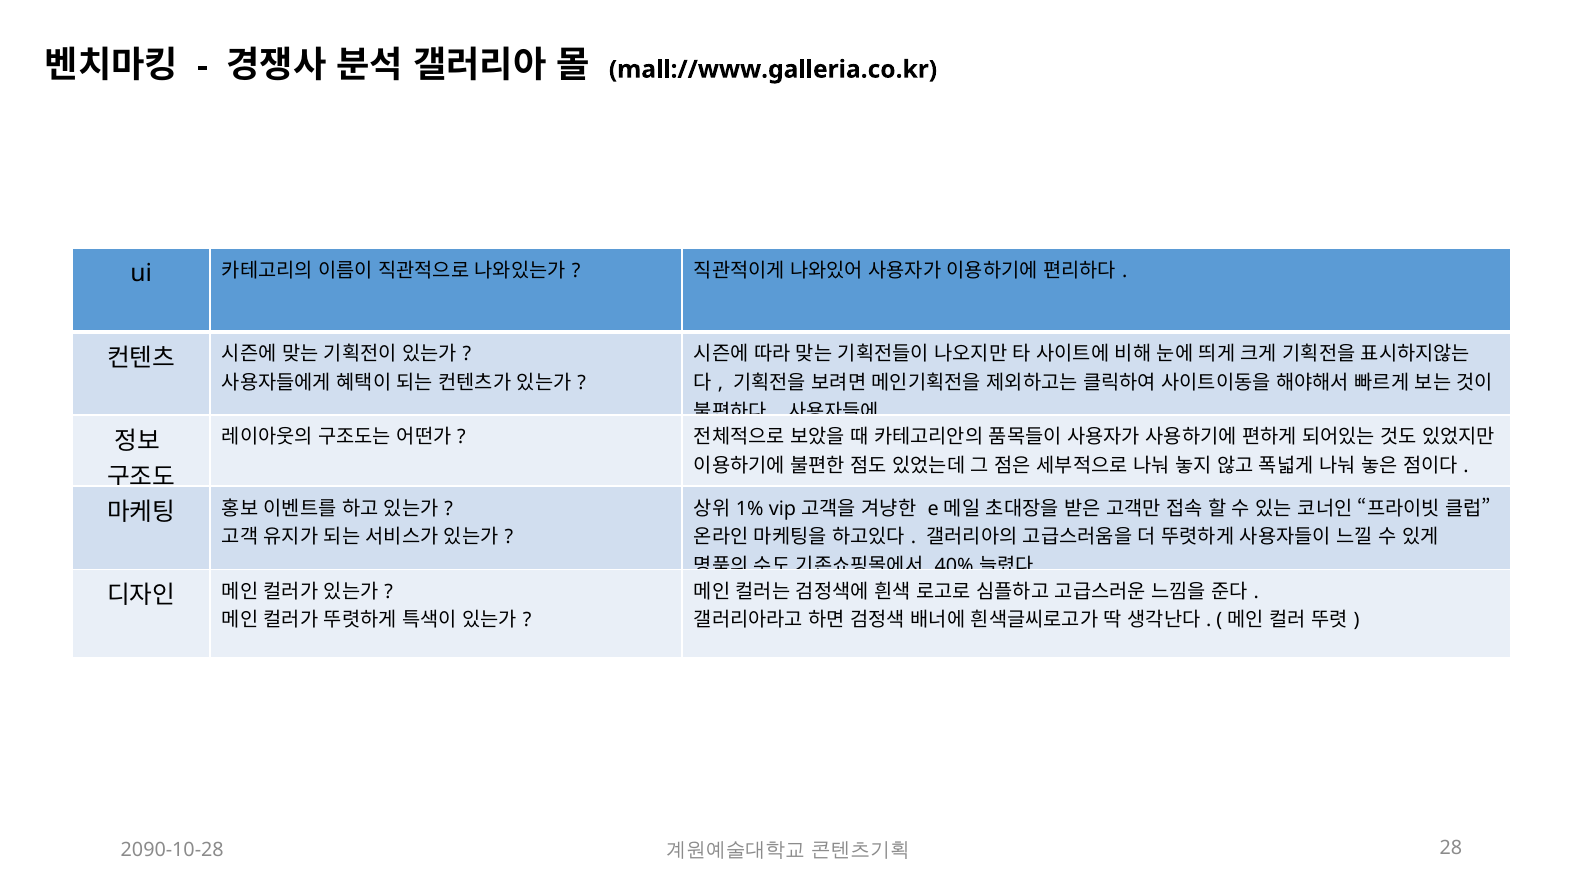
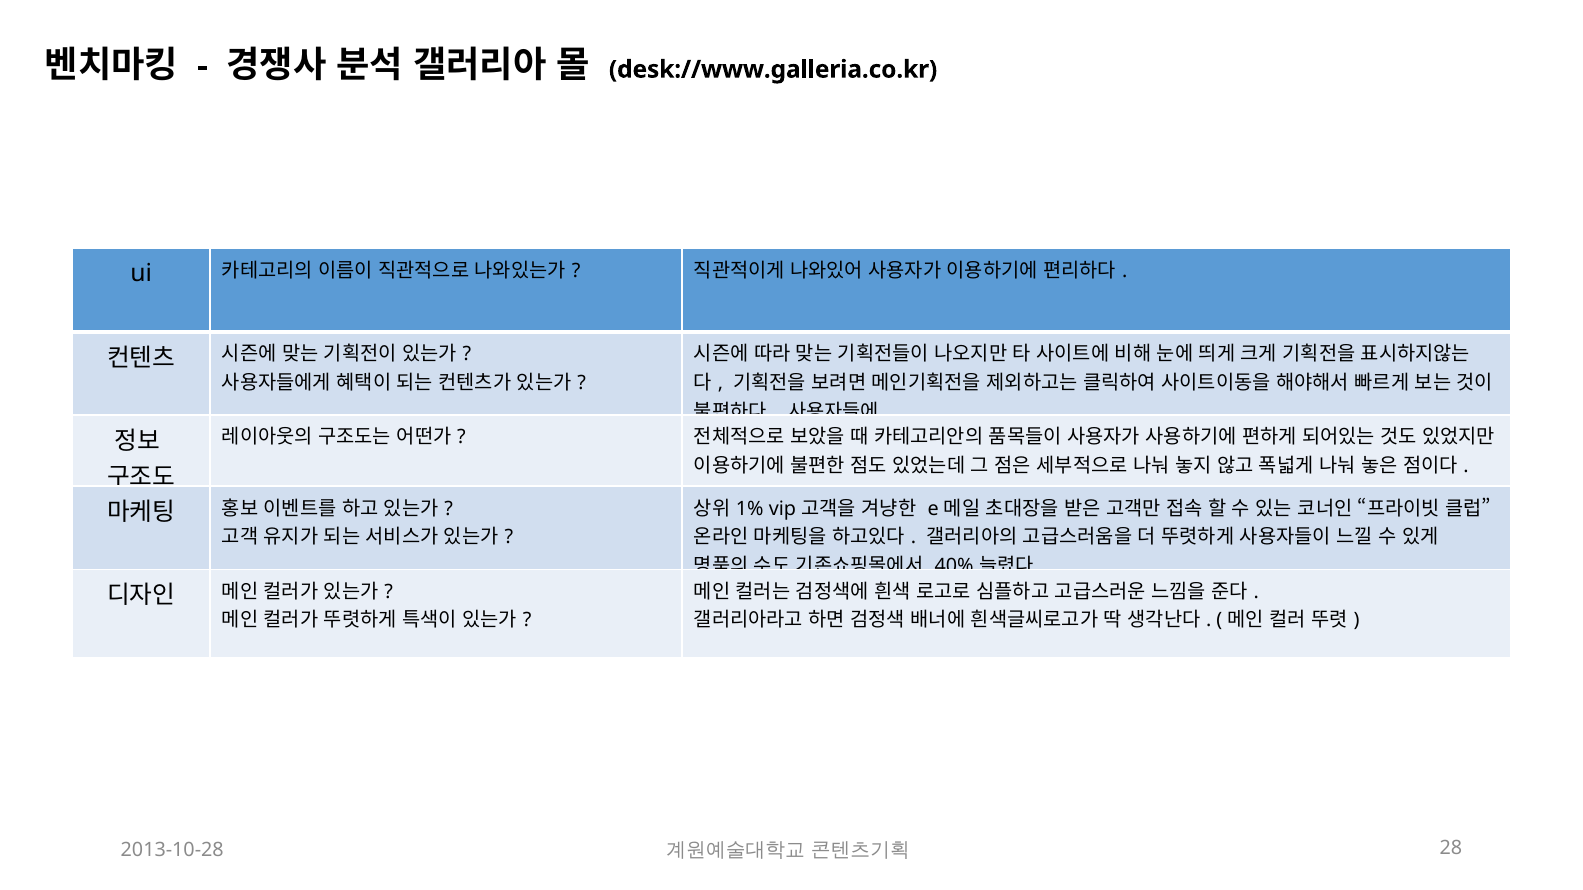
mall://www.galleria.co.kr: mall://www.galleria.co.kr -> desk://www.galleria.co.kr
2090-10-28: 2090-10-28 -> 2013-10-28
